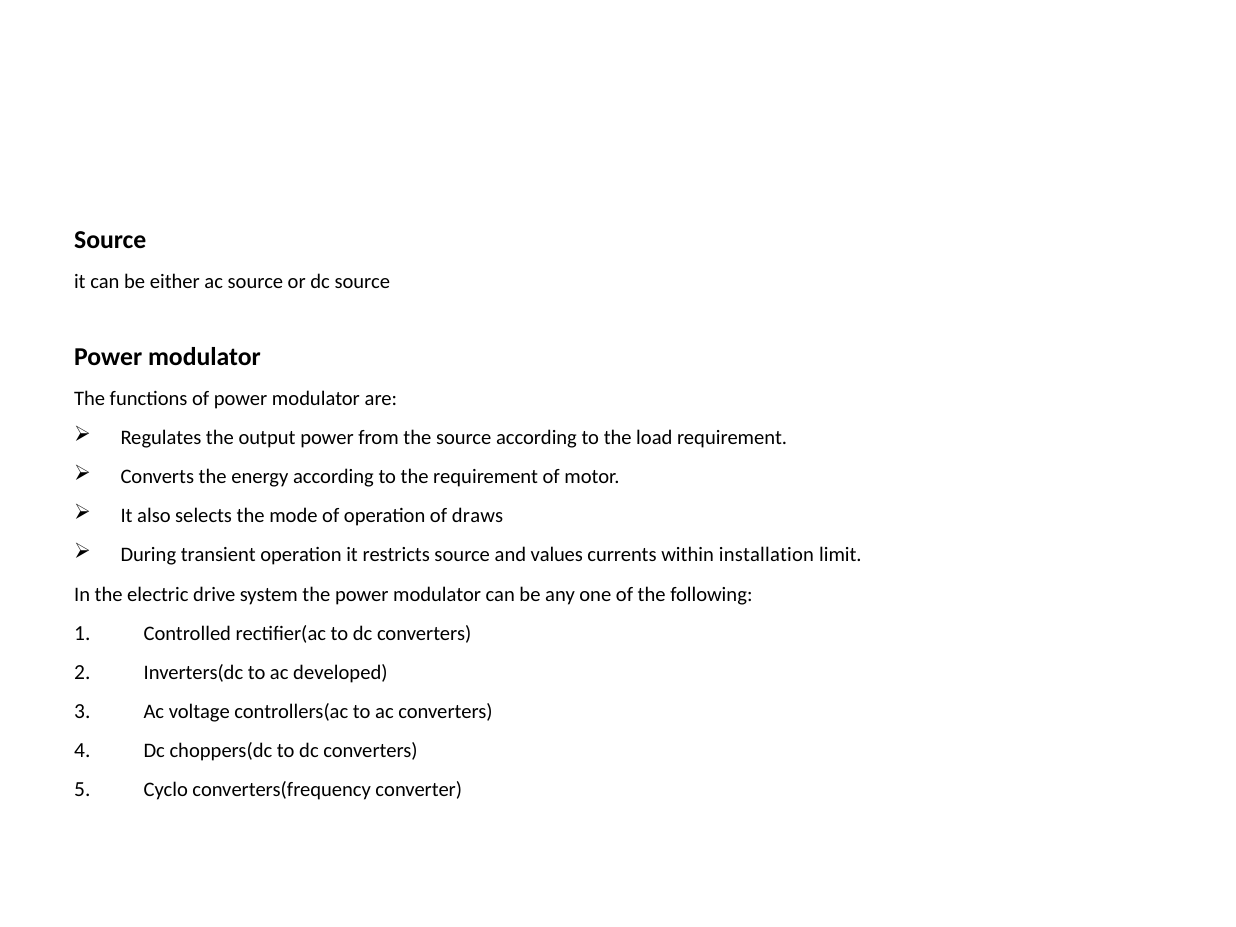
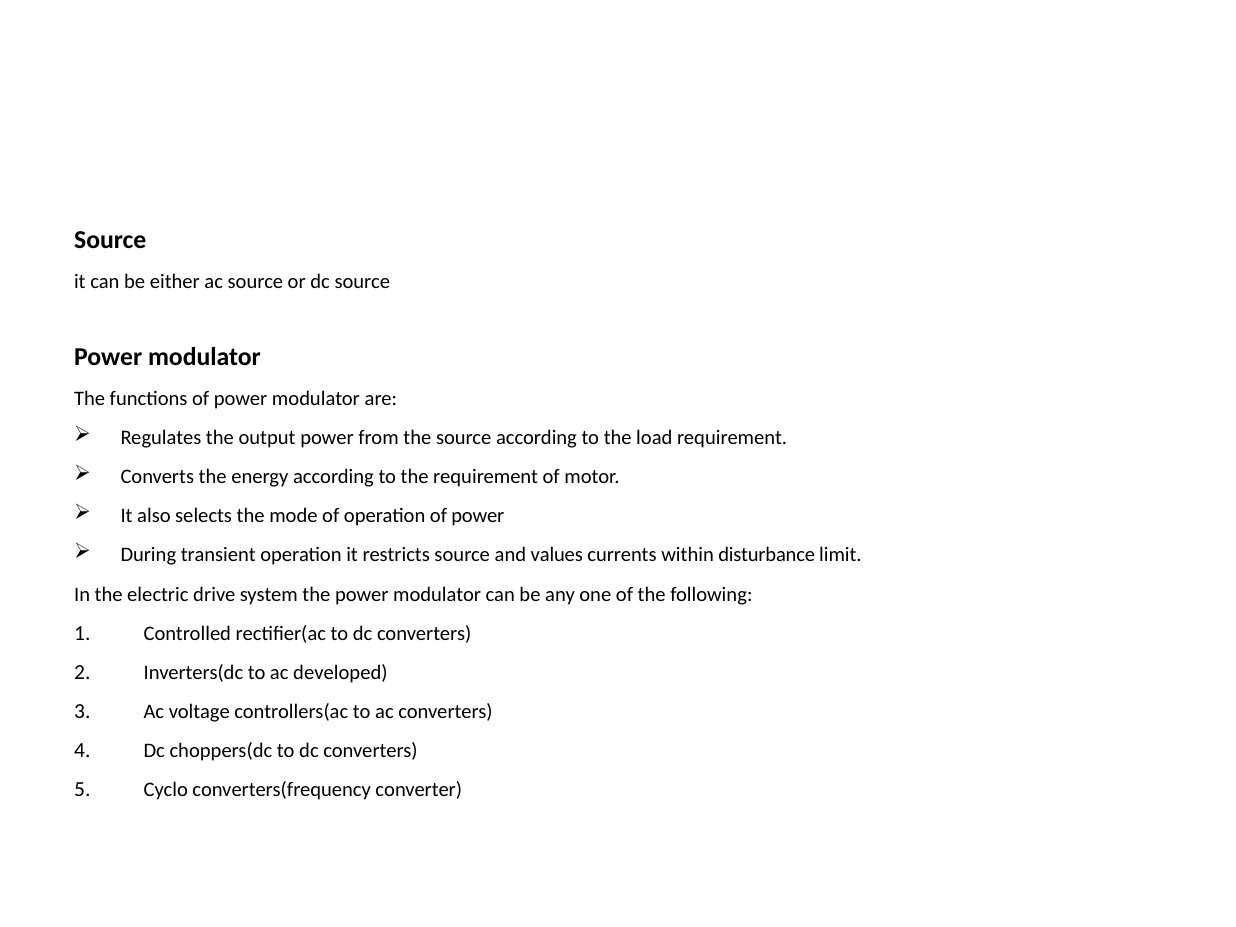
operation of draws: draws -> power
installation: installation -> disturbance
